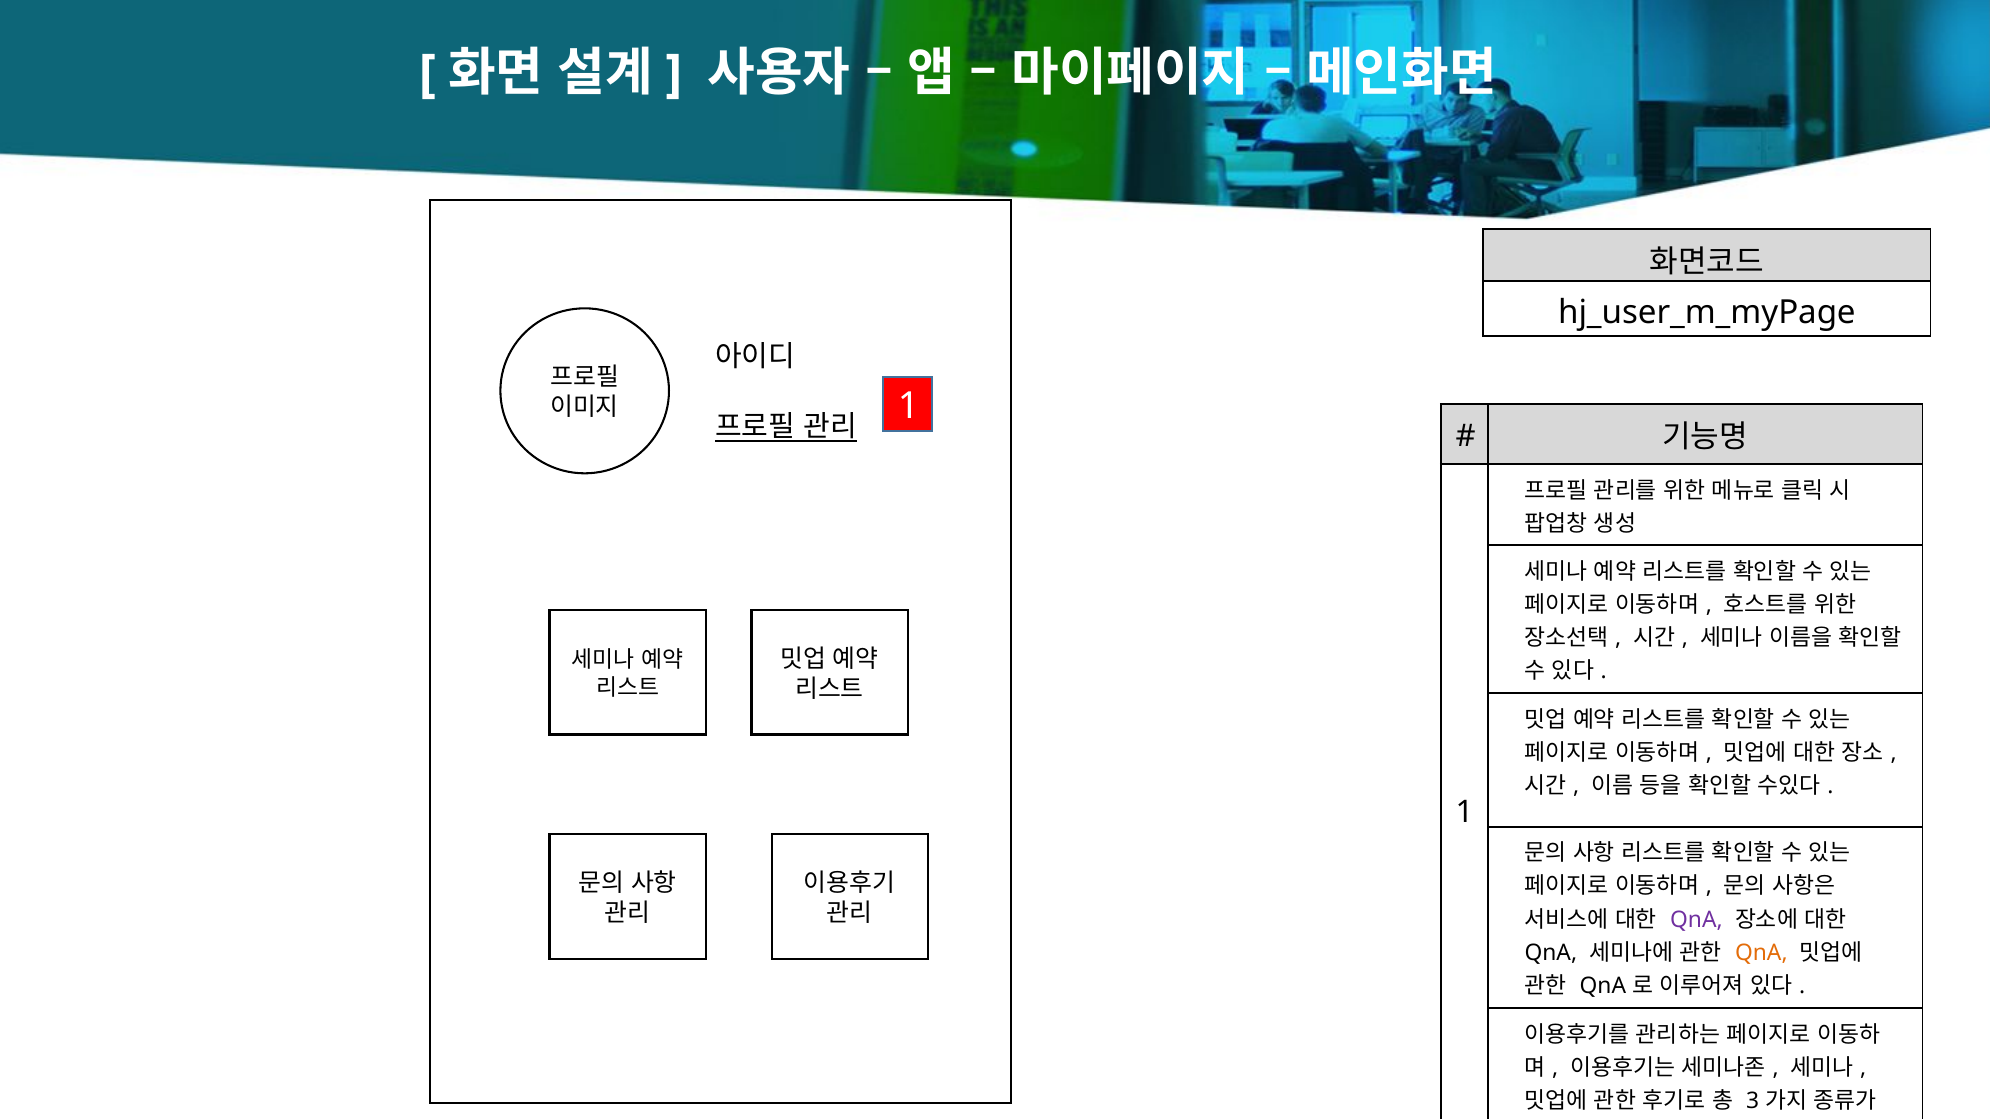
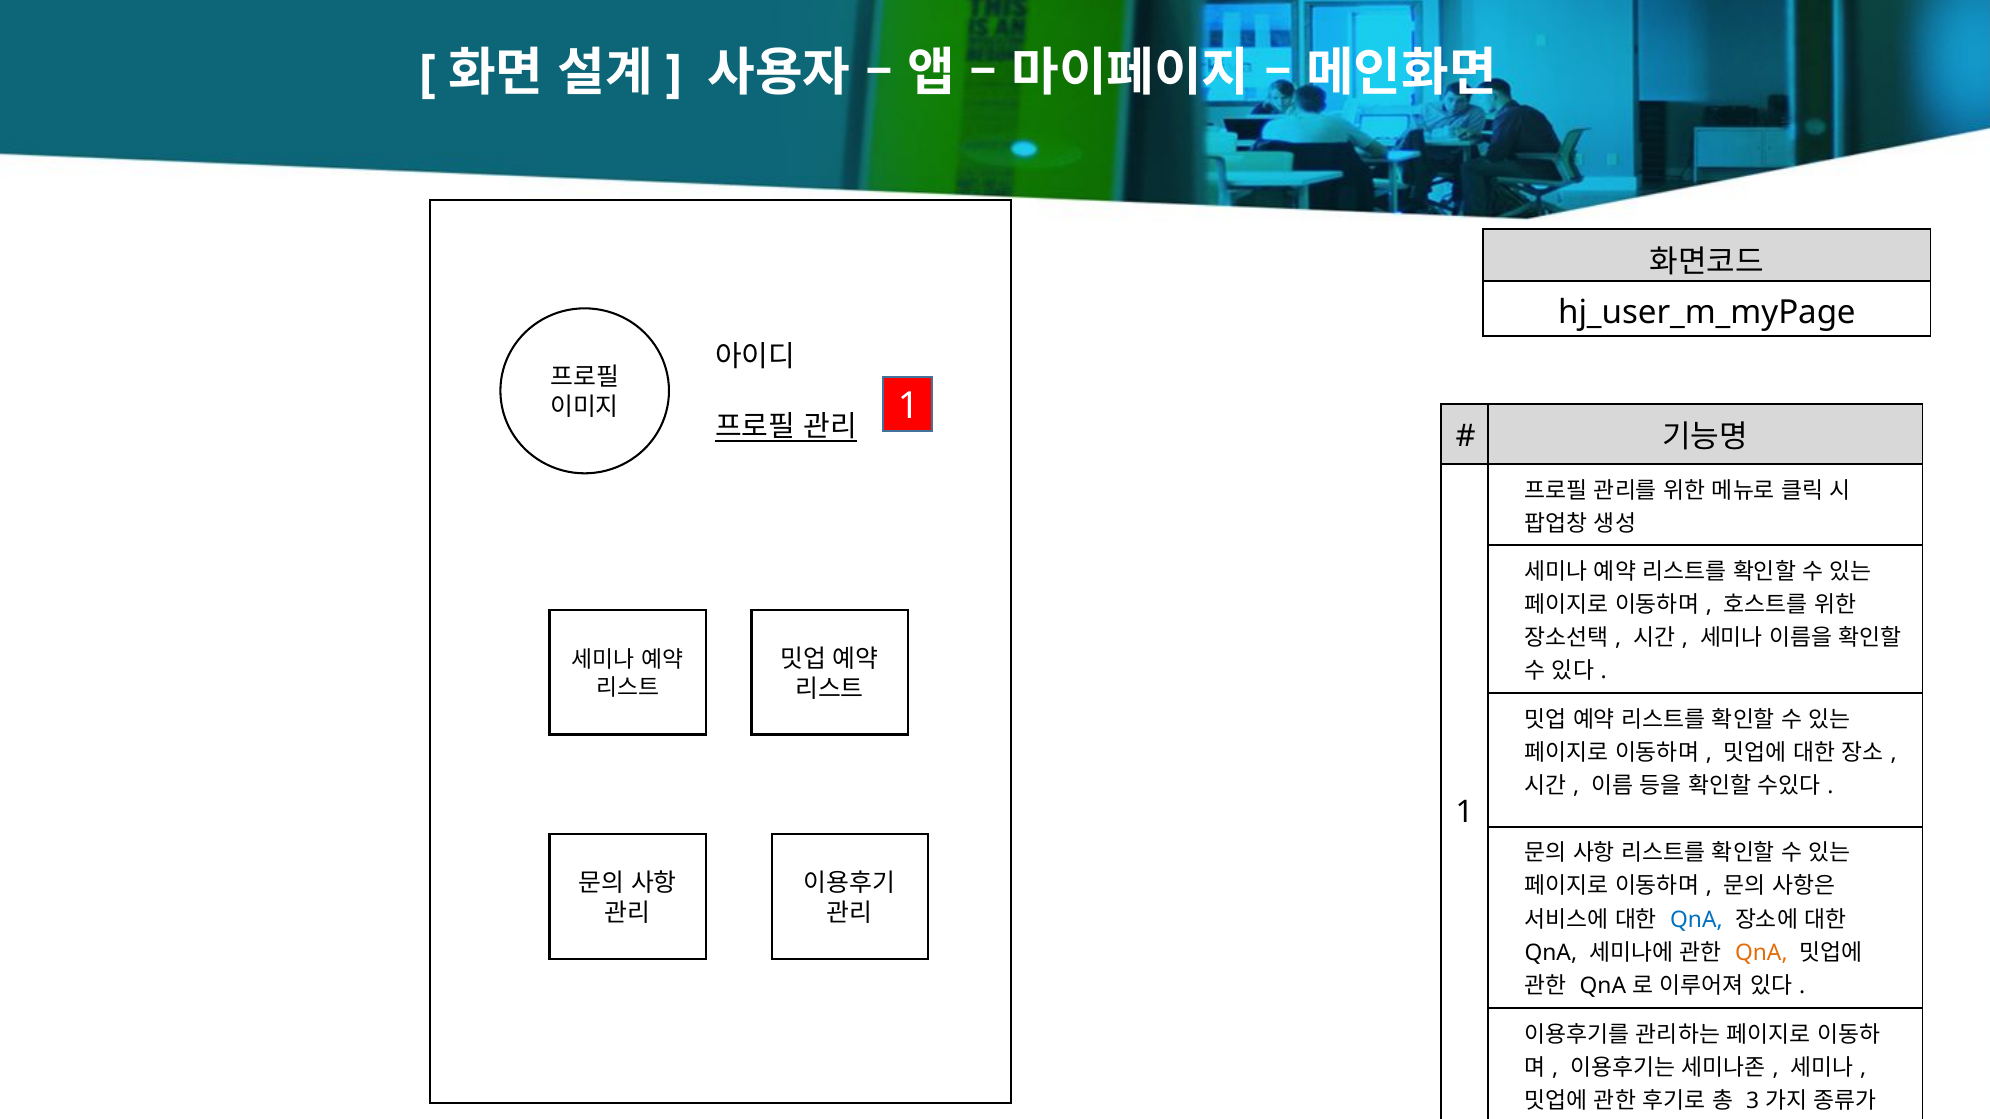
QnA at (1696, 920) colour: purple -> blue
